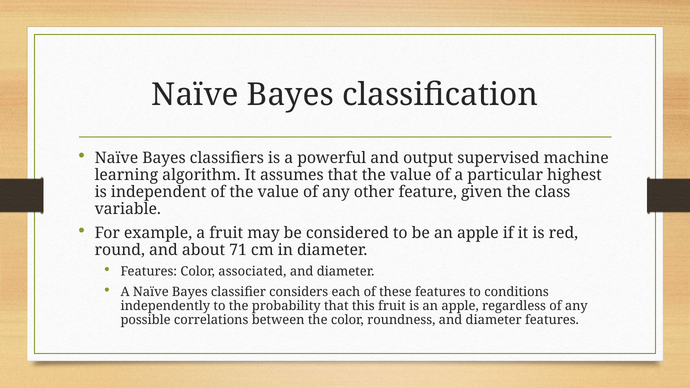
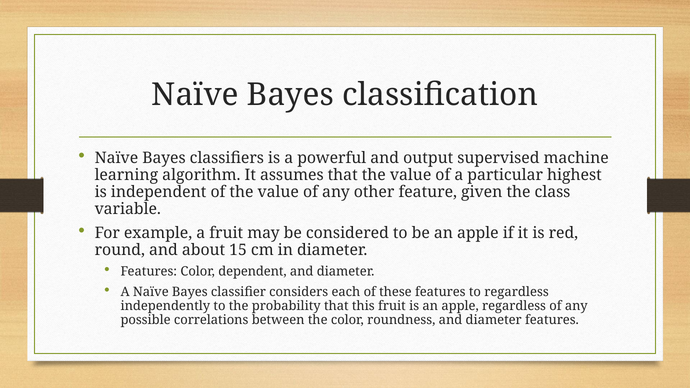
71: 71 -> 15
associated: associated -> dependent
to conditions: conditions -> regardless
